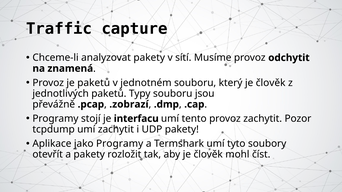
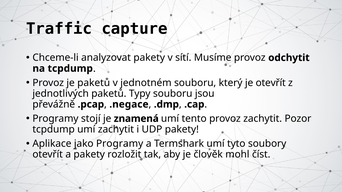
na znamená: znamená -> tcpdump
který je člověk: člověk -> otevřít
.zobrazí: .zobrazí -> .negace
interfacu: interfacu -> znamená
